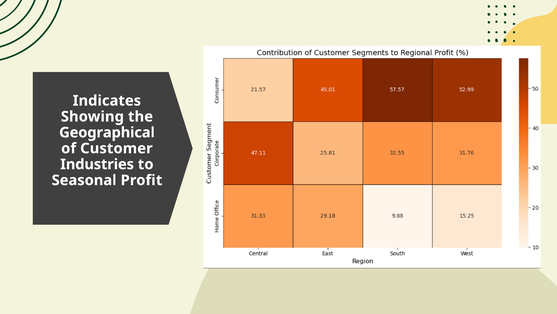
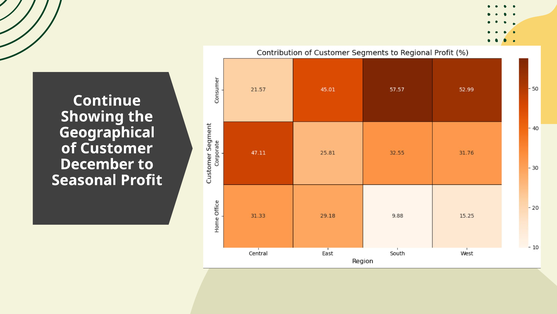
Indicates: Indicates -> Continue
Industries: Industries -> December
